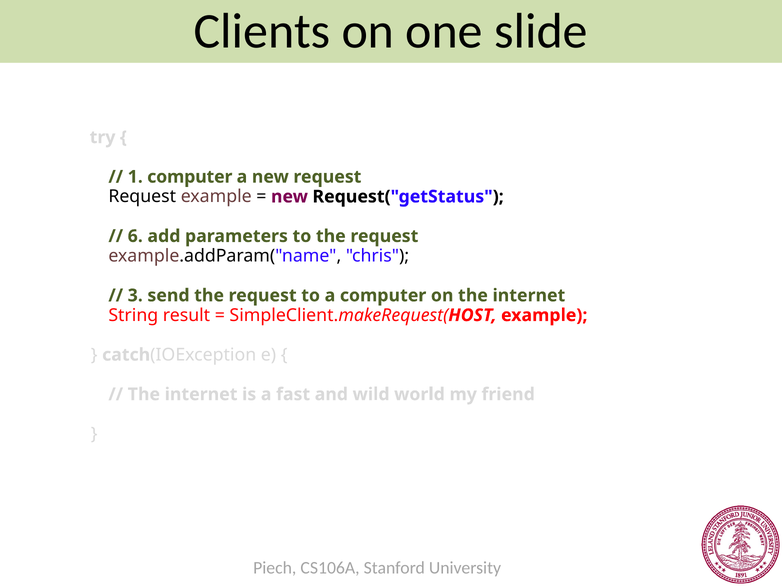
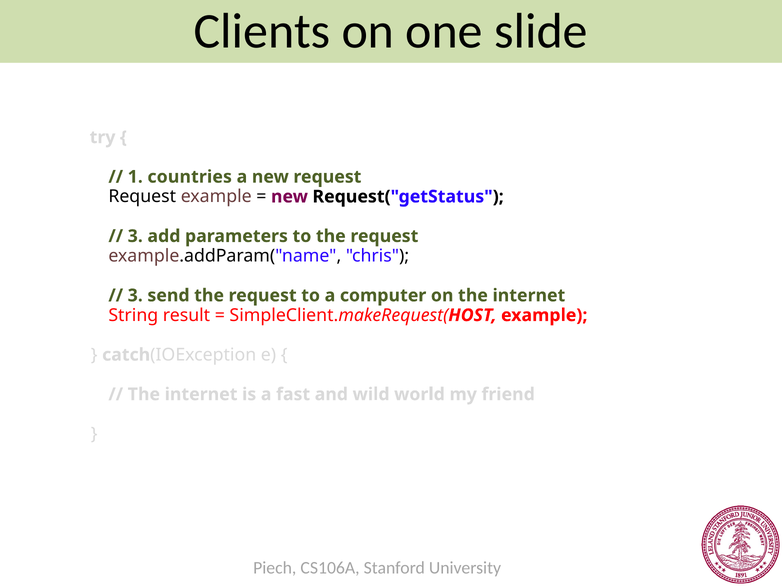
1 computer: computer -> countries
6 at (135, 236): 6 -> 3
